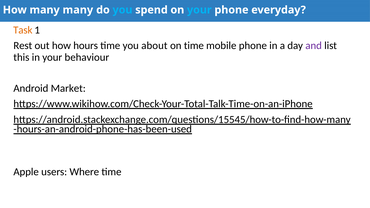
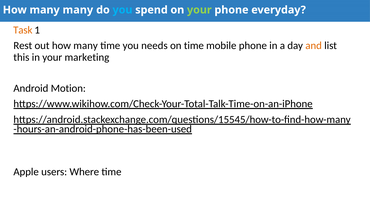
your at (199, 10) colour: light blue -> light green
out how hours: hours -> many
about: about -> needs
and colour: purple -> orange
behaviour: behaviour -> marketing
Market: Market -> Motion
